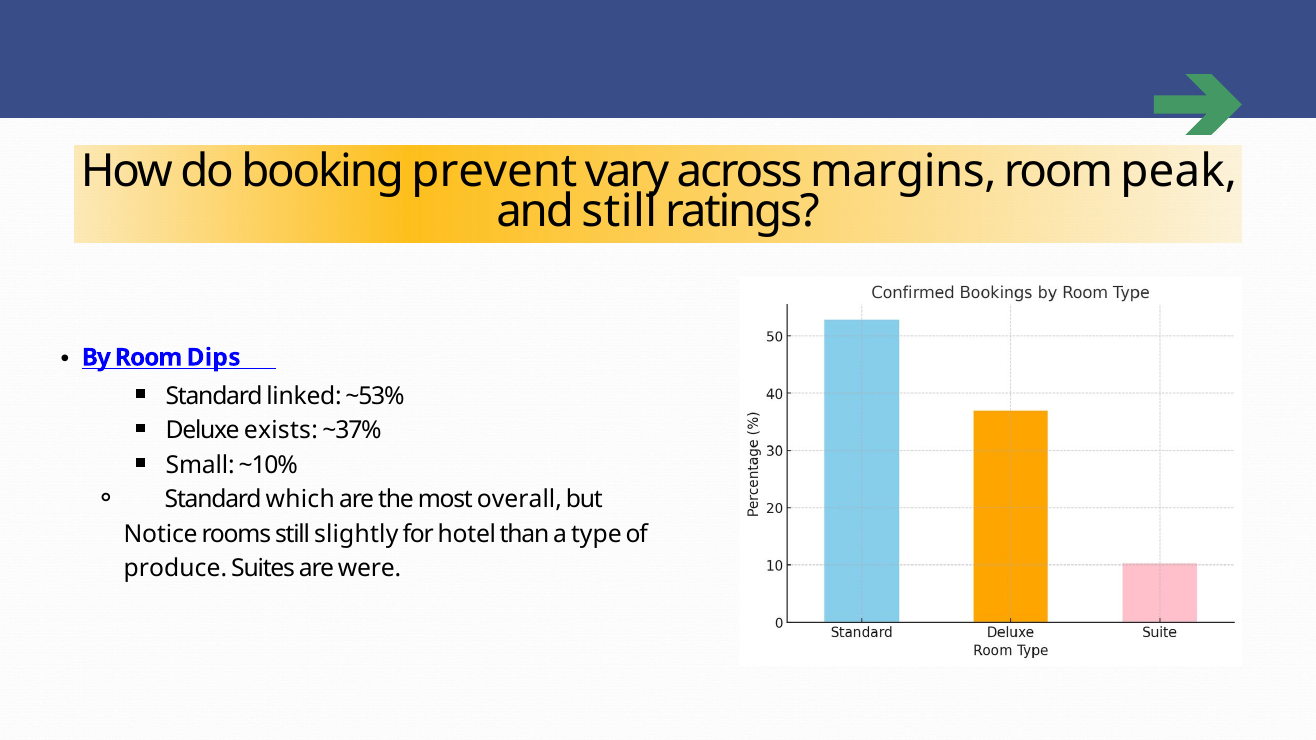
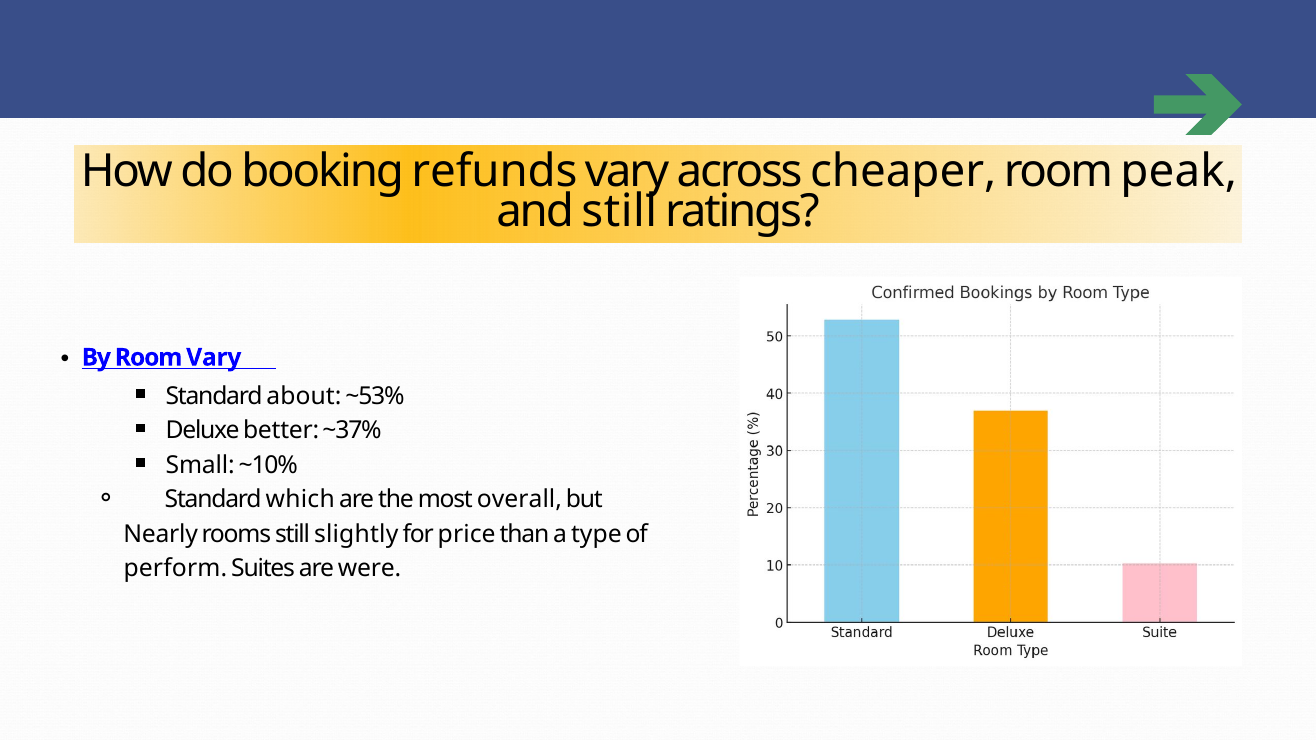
prevent: prevent -> refunds
margins: margins -> cheaper
Room Dips: Dips -> Vary
linked: linked -> about
exists: exists -> better
Notice: Notice -> Nearly
hotel: hotel -> price
produce: produce -> perform
